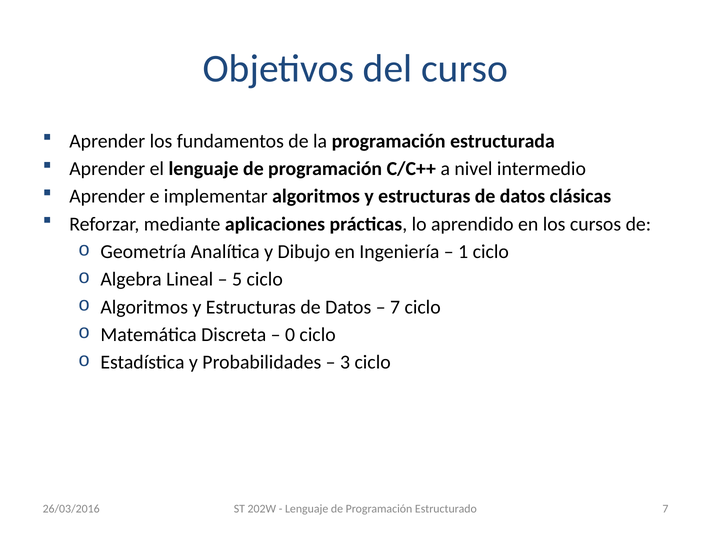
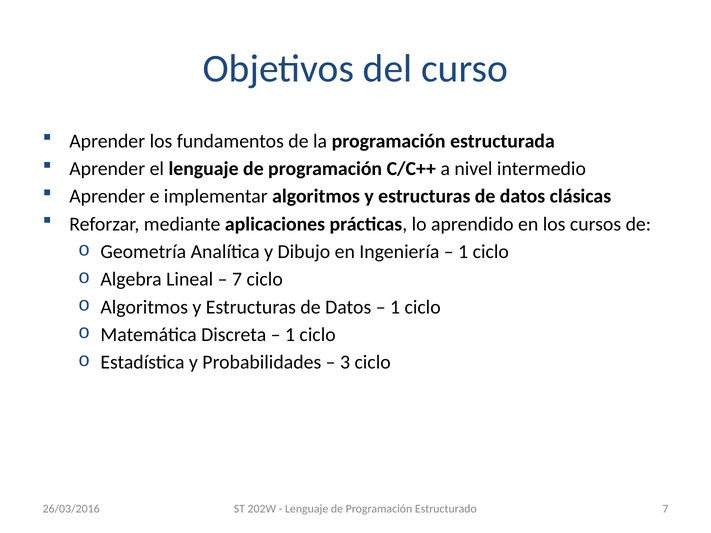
5 at (237, 280): 5 -> 7
7 at (395, 307): 7 -> 1
0 at (290, 335): 0 -> 1
